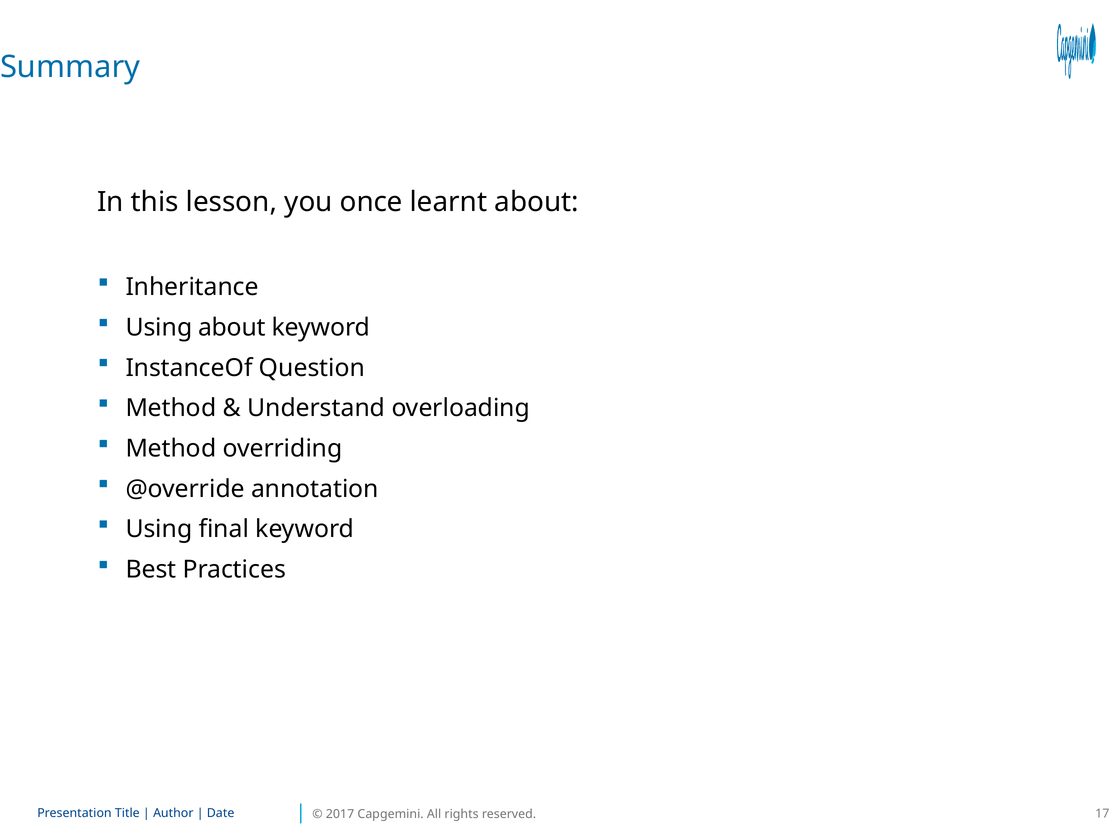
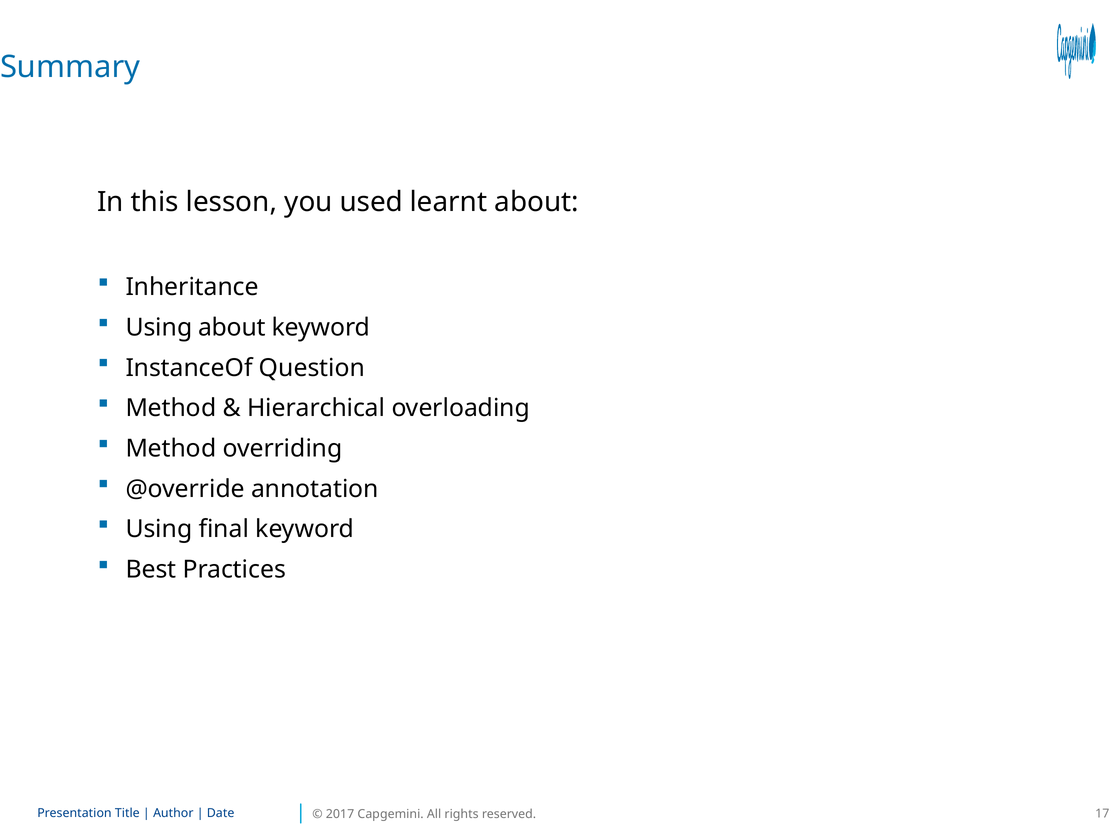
once: once -> used
Understand: Understand -> Hierarchical
